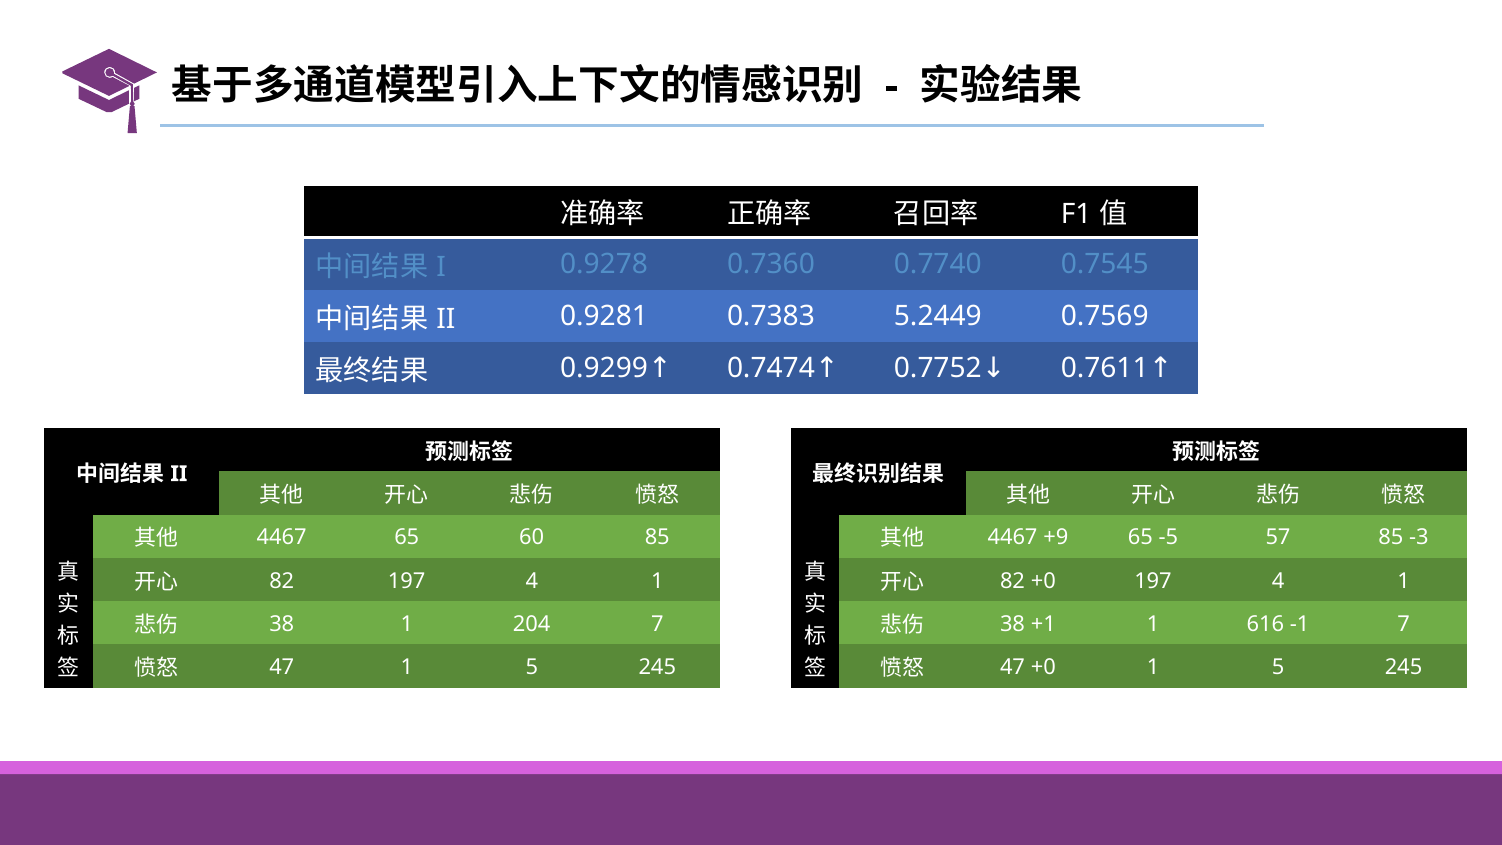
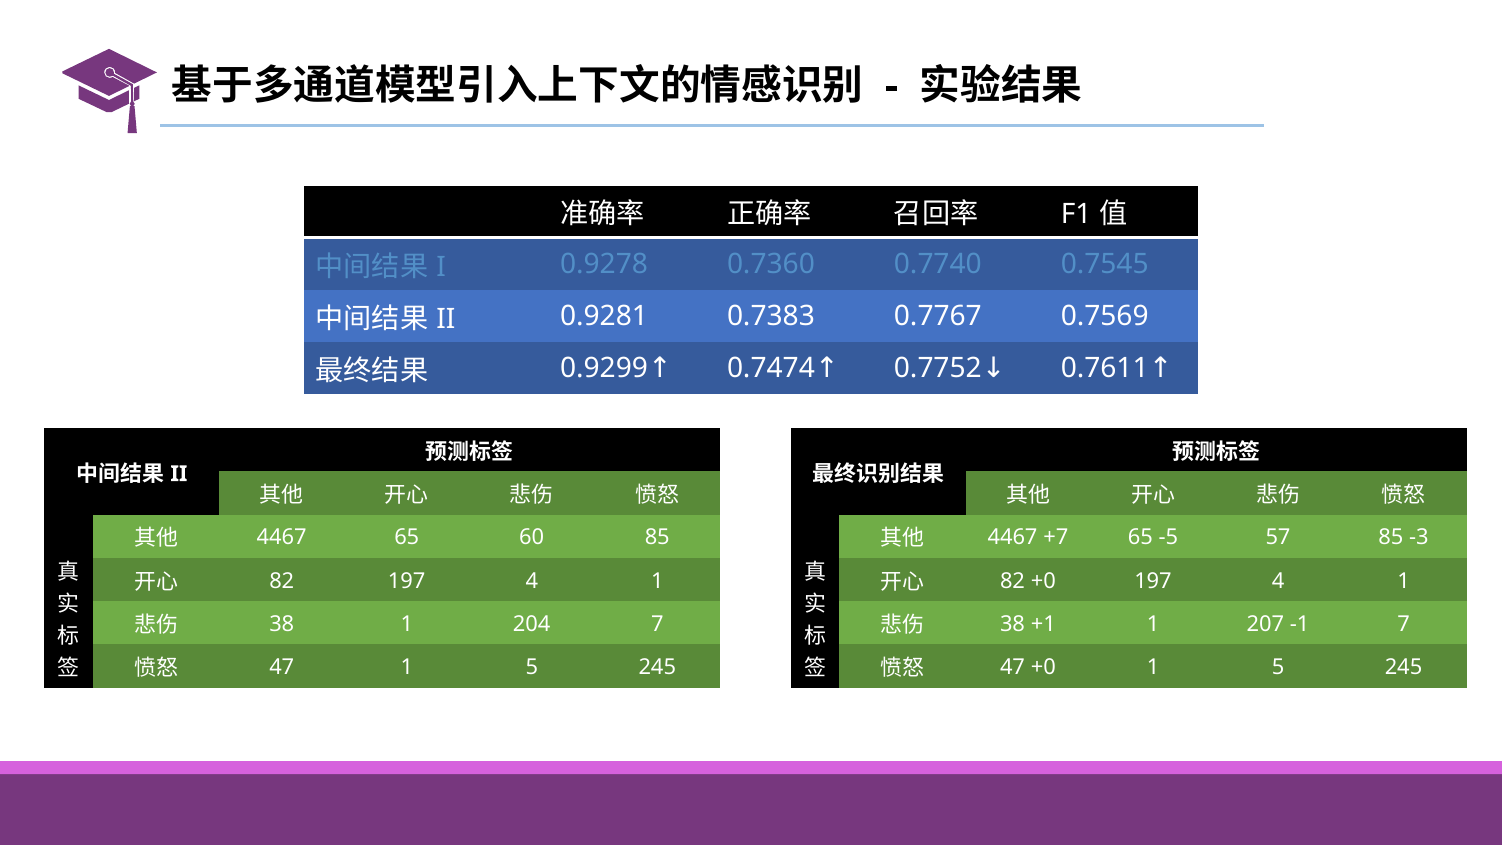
5.2449: 5.2449 -> 0.7767
+9: +9 -> +7
616: 616 -> 207
